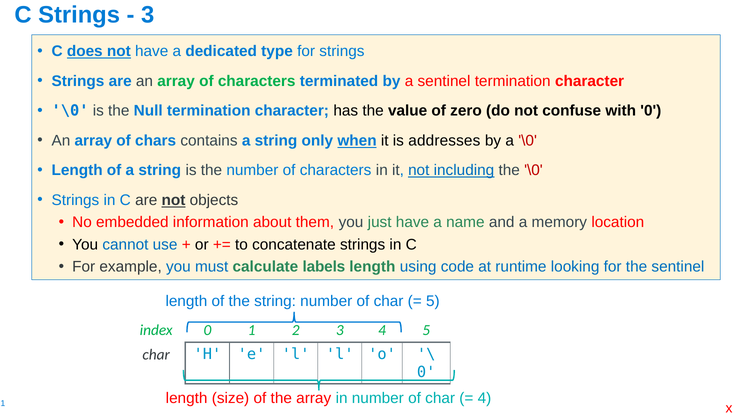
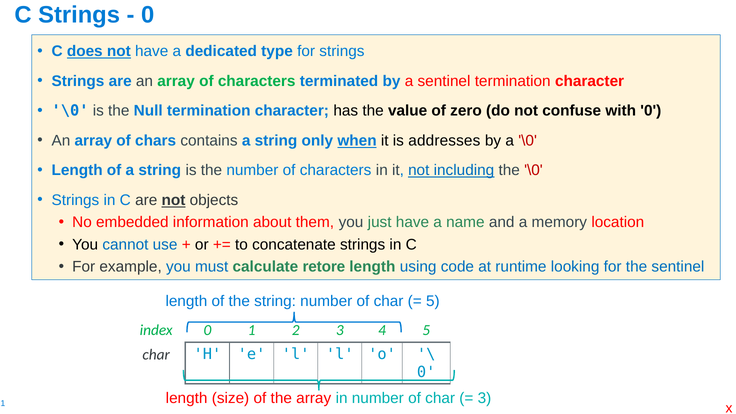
3 at (148, 15): 3 -> 0
labels: labels -> retore
4 at (484, 398): 4 -> 3
